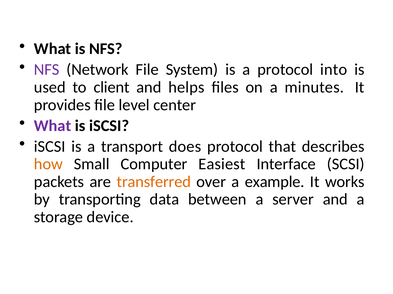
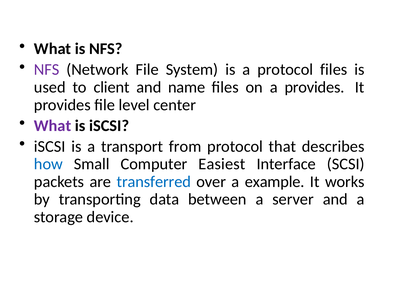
protocol into: into -> files
helps: helps -> name
a minutes: minutes -> provides
does: does -> from
how colour: orange -> blue
transferred colour: orange -> blue
